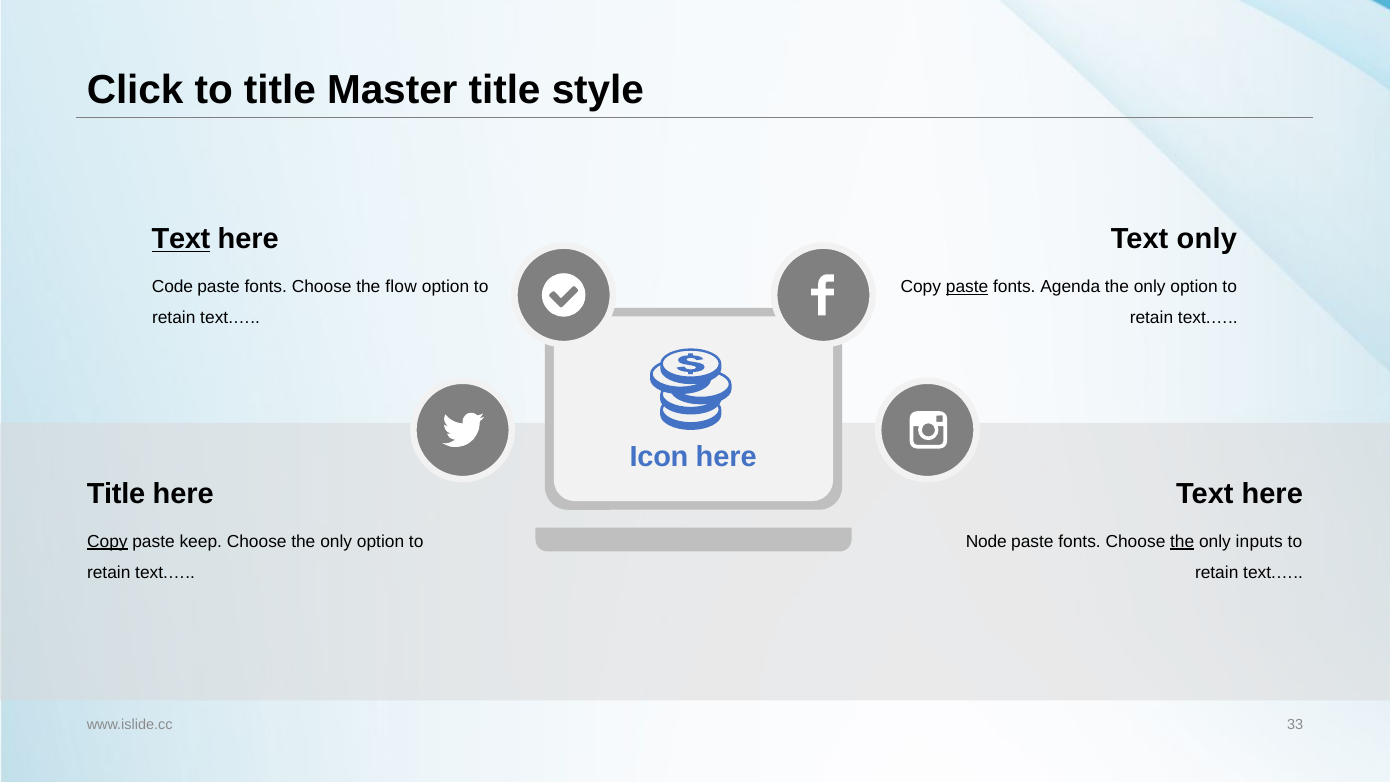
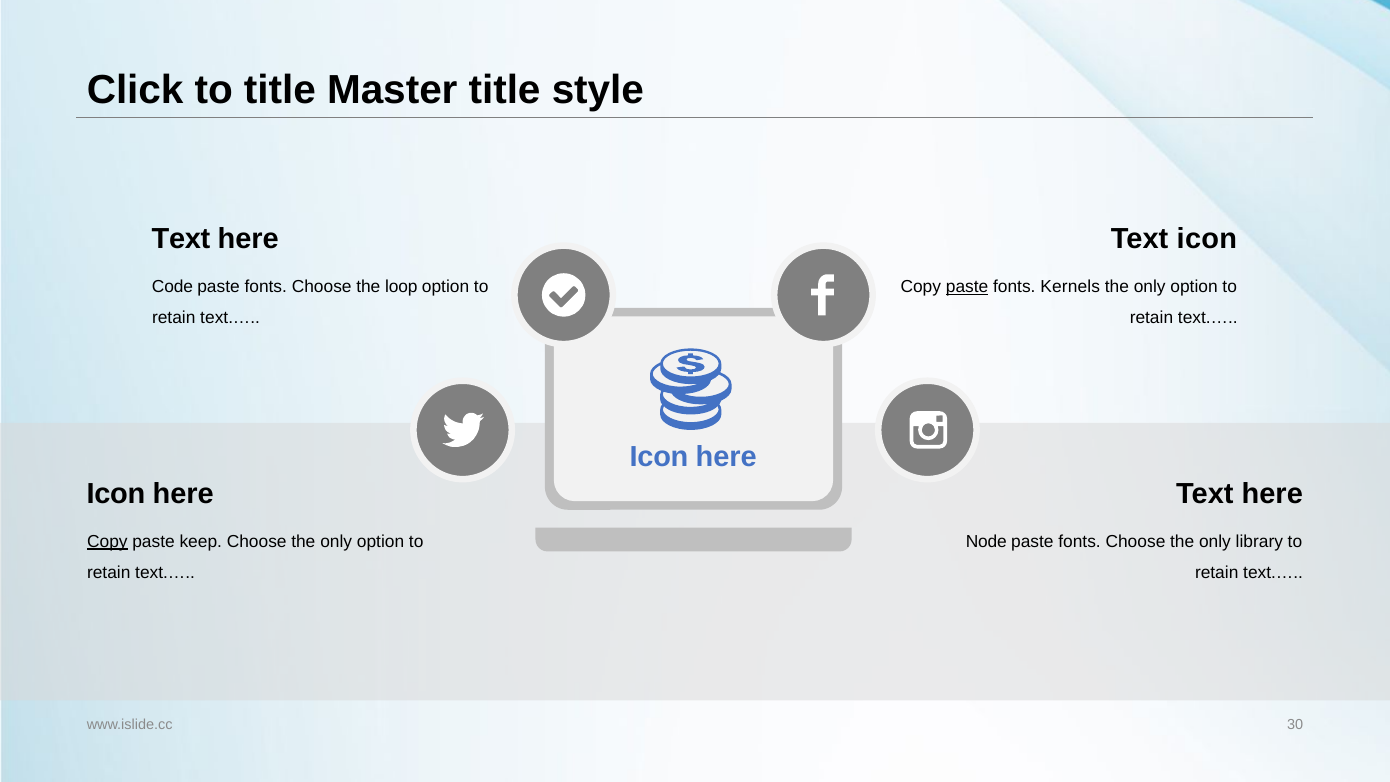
Text at (181, 239) underline: present -> none
Text only: only -> icon
flow: flow -> loop
Agenda: Agenda -> Kernels
Title at (116, 494): Title -> Icon
the at (1182, 541) underline: present -> none
inputs: inputs -> library
33: 33 -> 30
